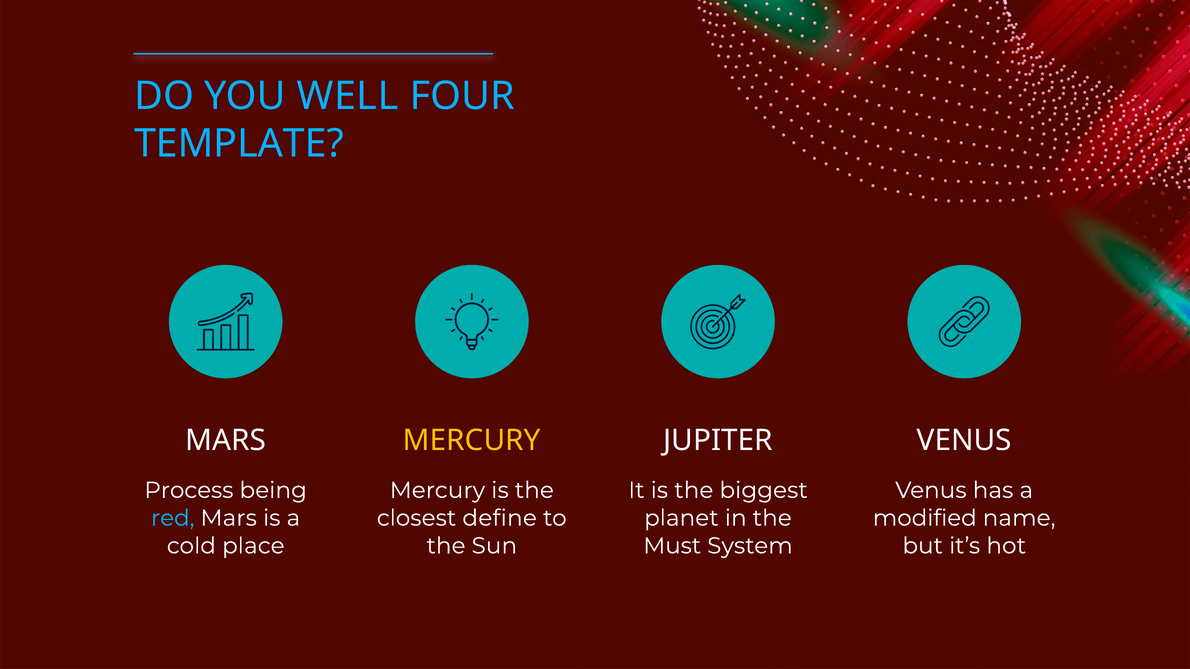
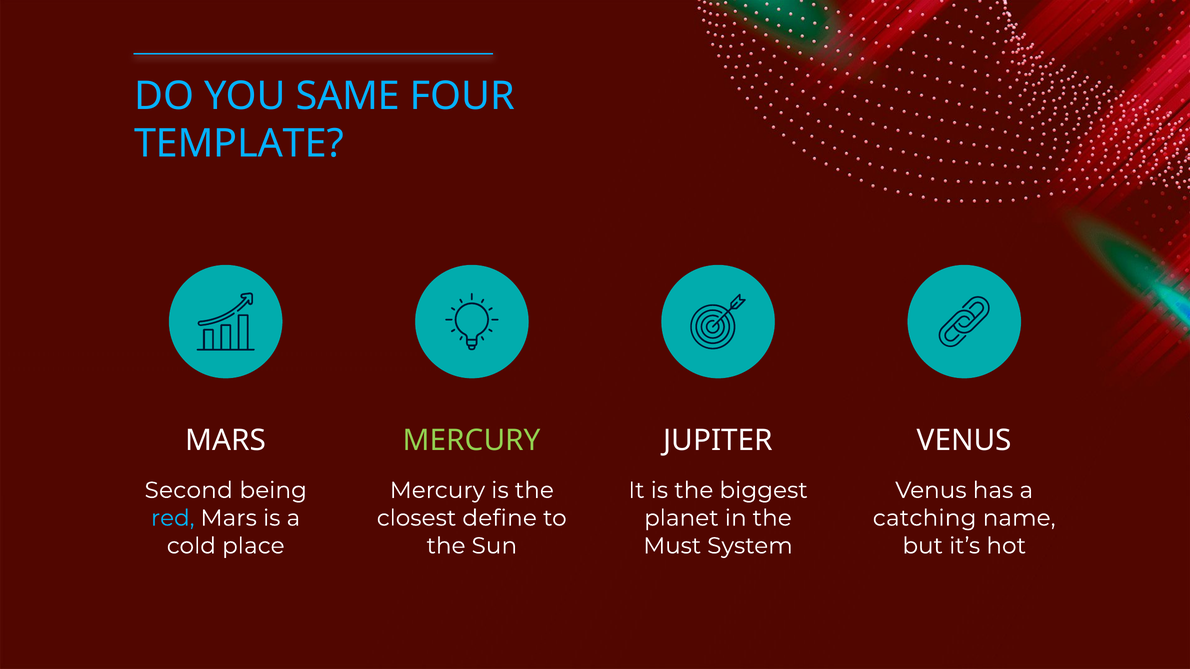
WELL: WELL -> SAME
MERCURY at (472, 441) colour: yellow -> light green
Process: Process -> Second
modified: modified -> catching
